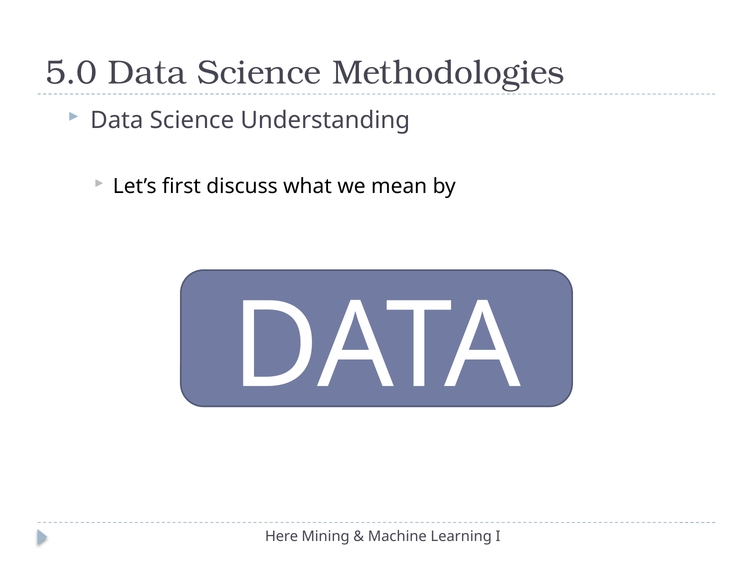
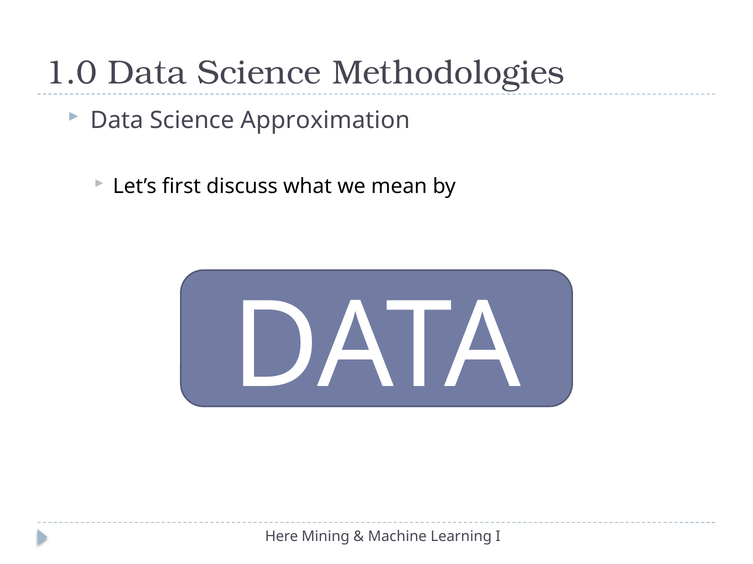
5.0: 5.0 -> 1.0
Understanding: Understanding -> Approximation
